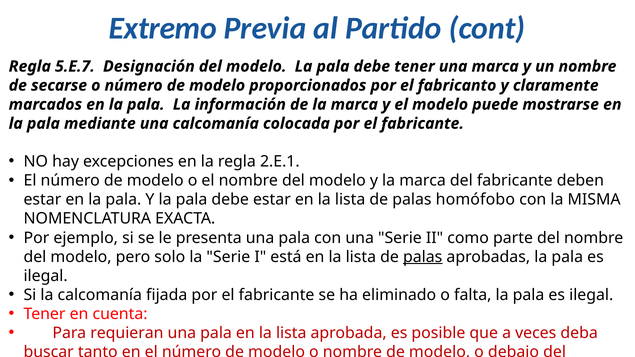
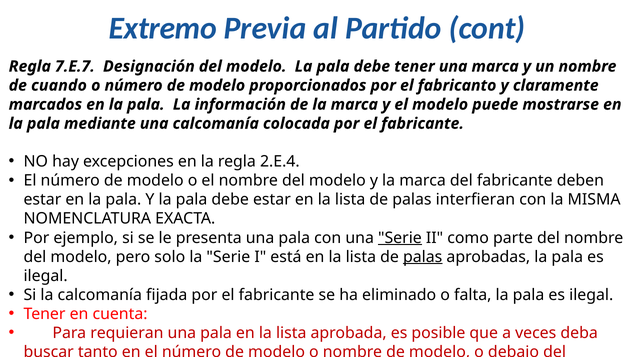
5.E.7: 5.E.7 -> 7.E.7
secarse: secarse -> cuando
2.E.1: 2.E.1 -> 2.E.4
homófobo: homófobo -> interfieran
Serie at (400, 238) underline: none -> present
